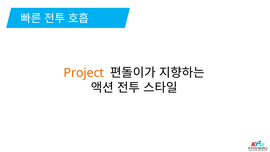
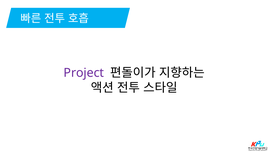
Project colour: orange -> purple
